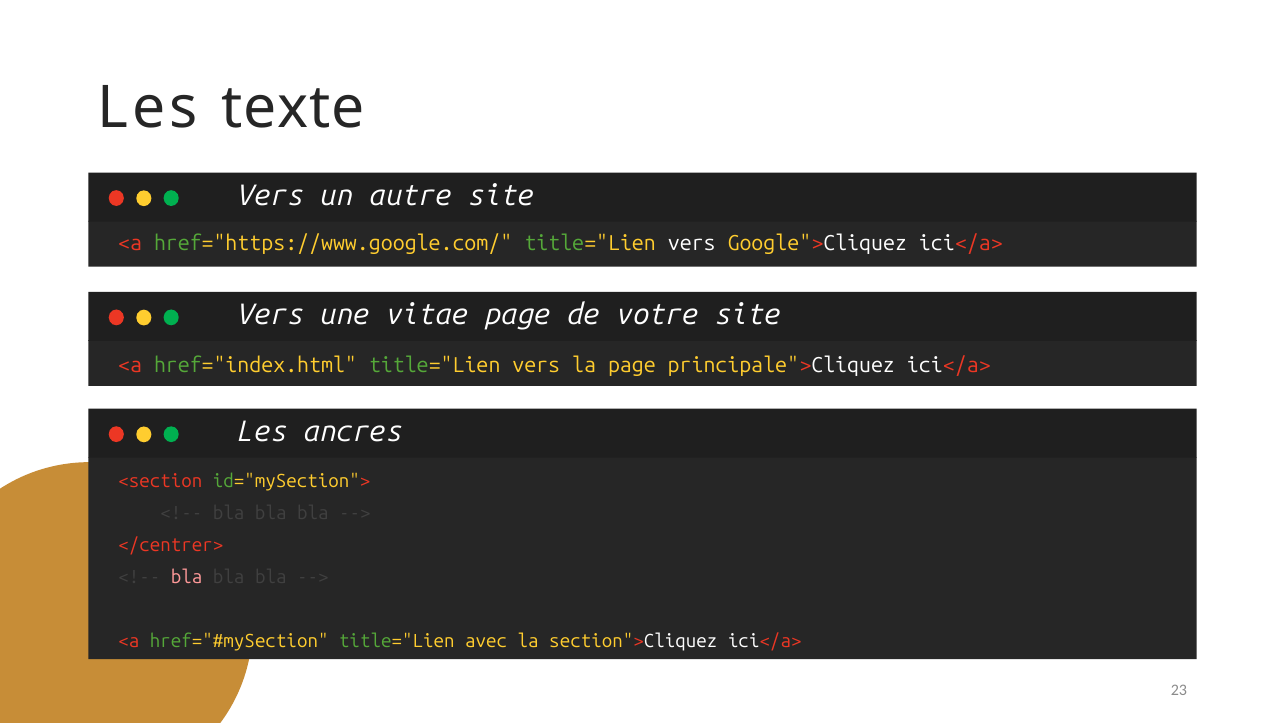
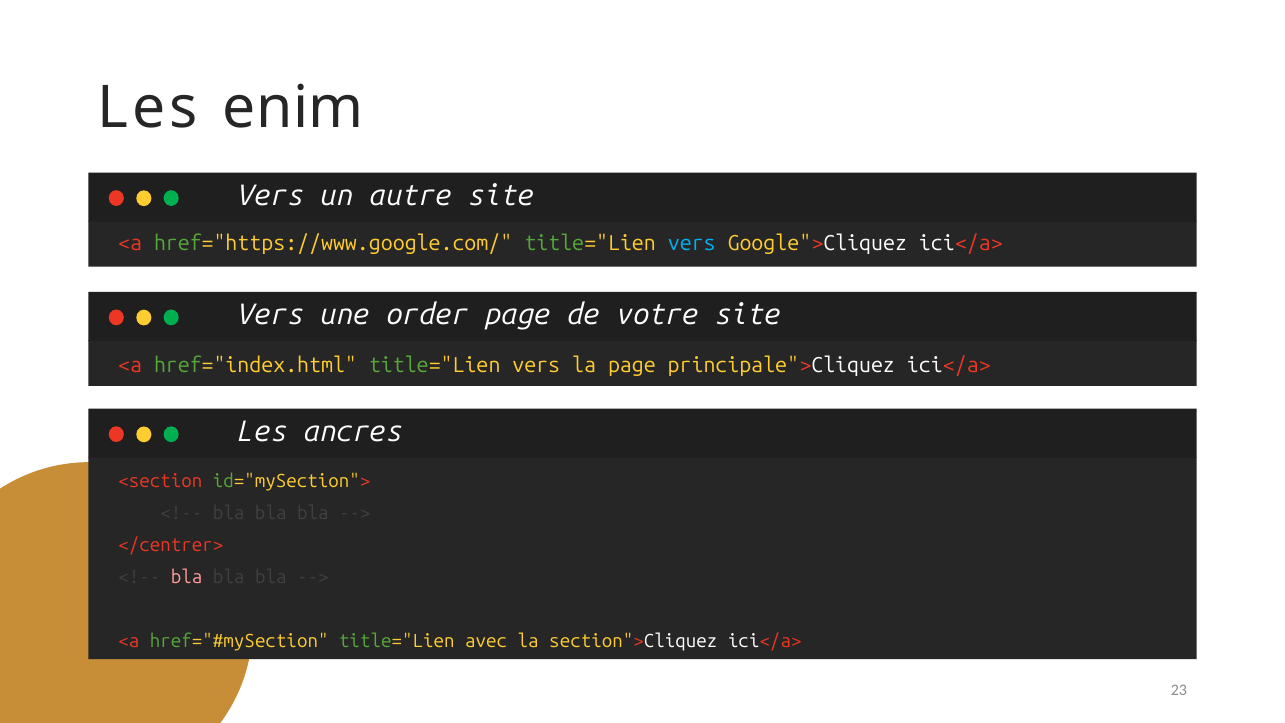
texte: texte -> enim
vers at (692, 243) colour: white -> light blue
vitae: vitae -> order
